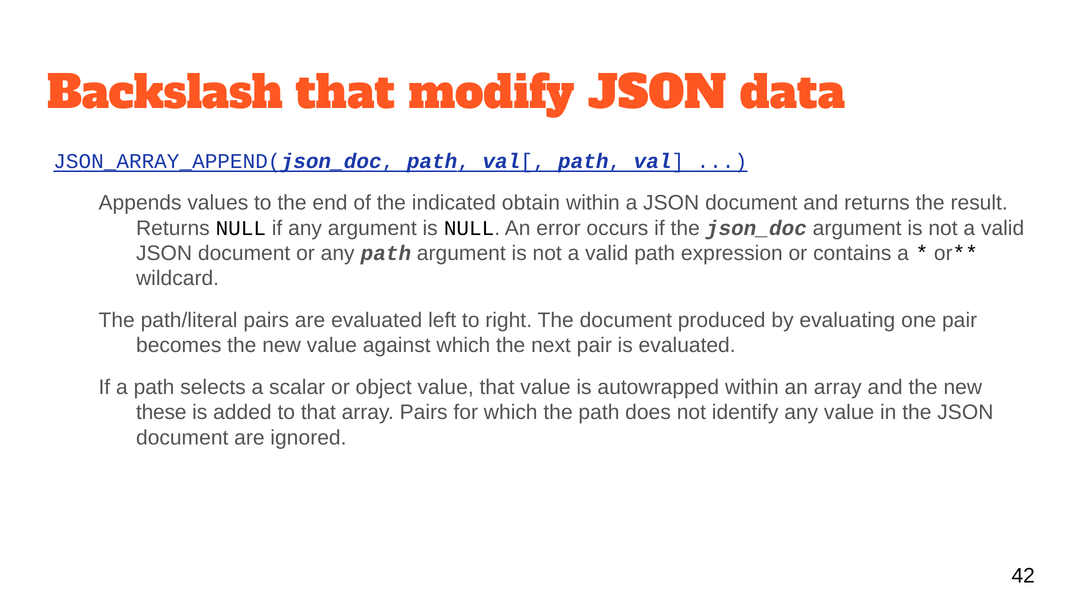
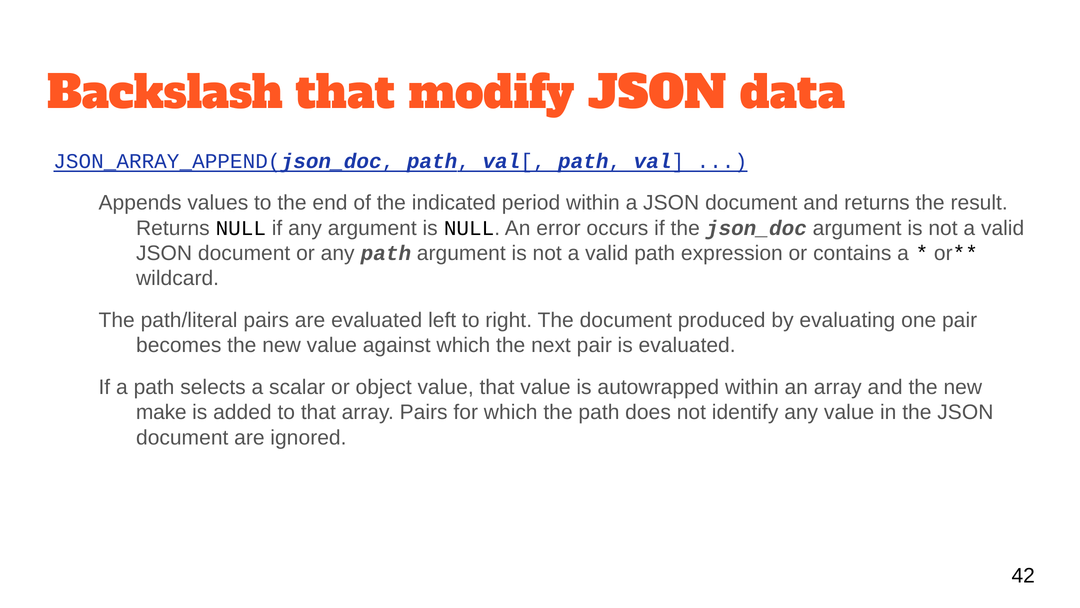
obtain: obtain -> period
these: these -> make
